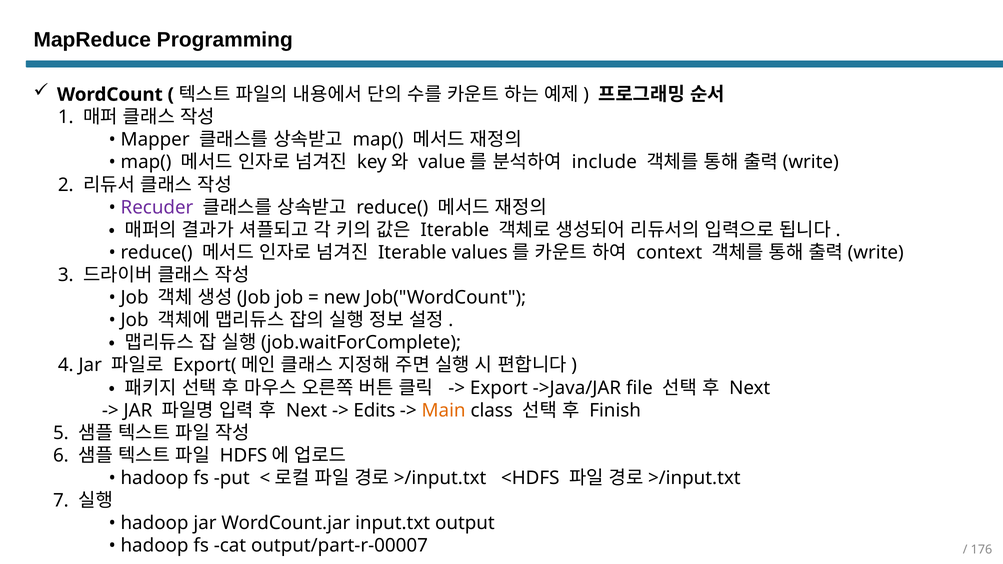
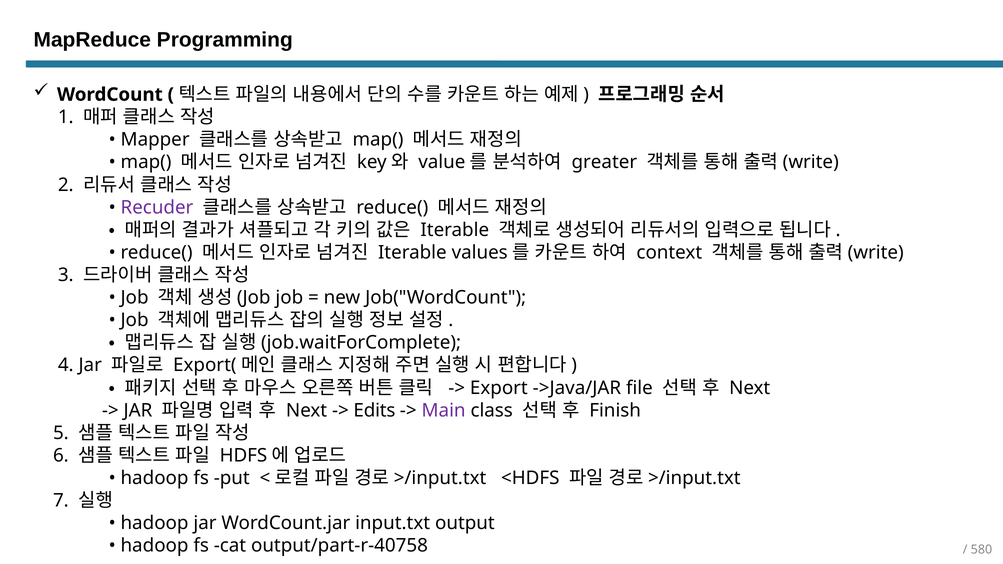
include: include -> greater
Main colour: orange -> purple
output/part-r-00007: output/part-r-00007 -> output/part-r-40758
176: 176 -> 580
